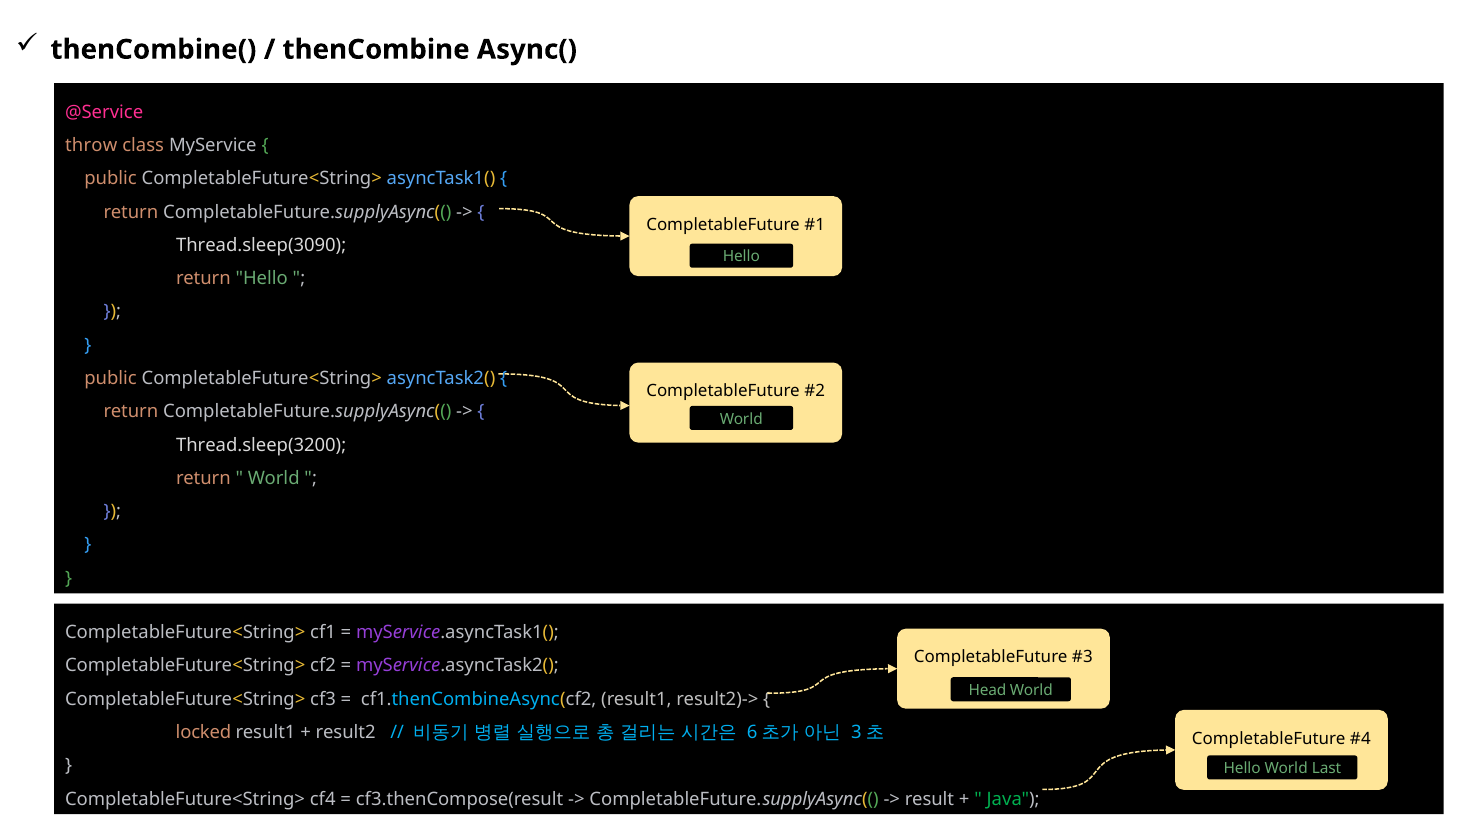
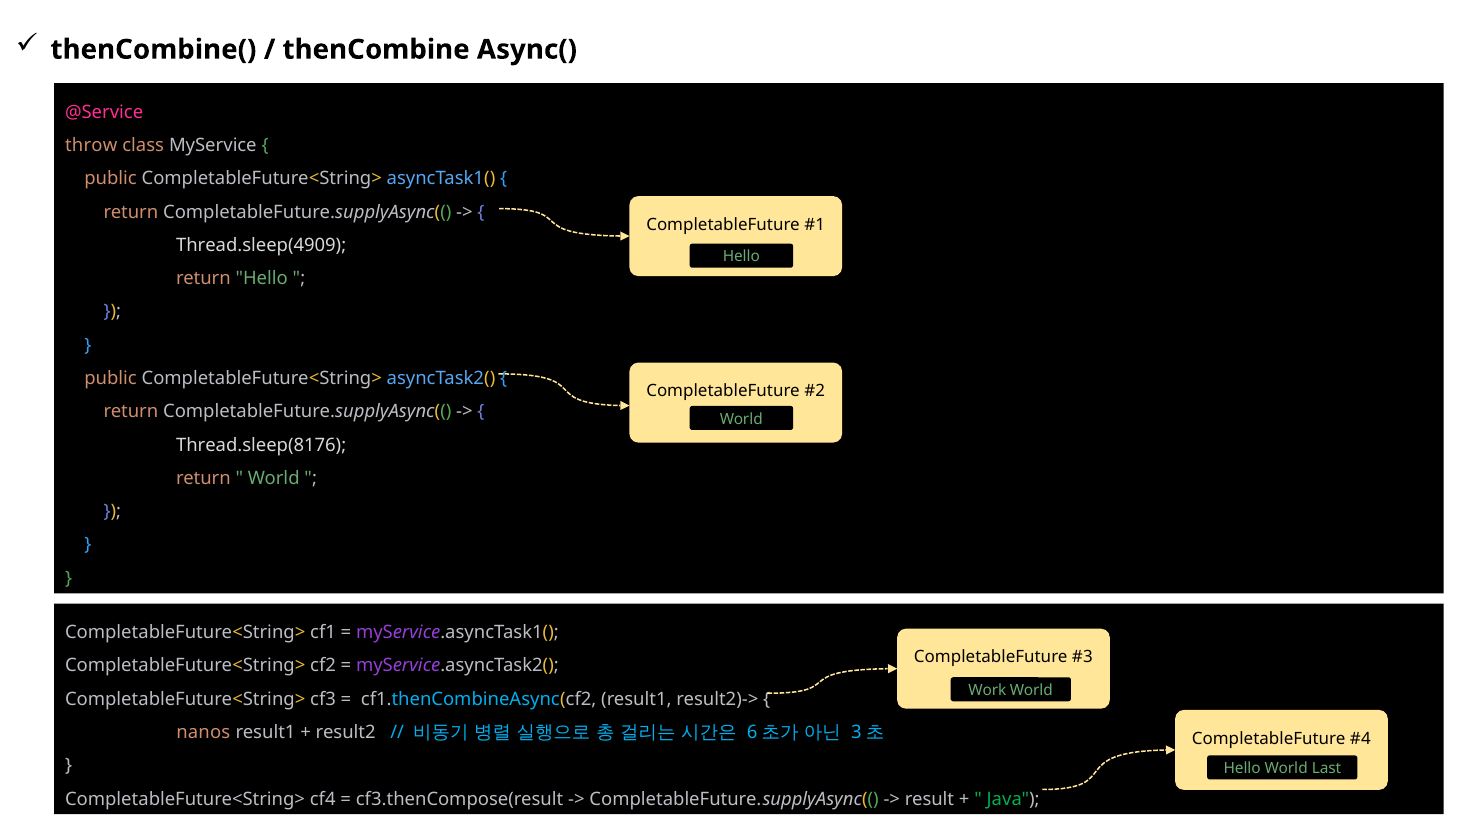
Thread.sleep(3090: Thread.sleep(3090 -> Thread.sleep(4909
Thread.sleep(3200: Thread.sleep(3200 -> Thread.sleep(8176
Head: Head -> Work
locked: locked -> nanos
